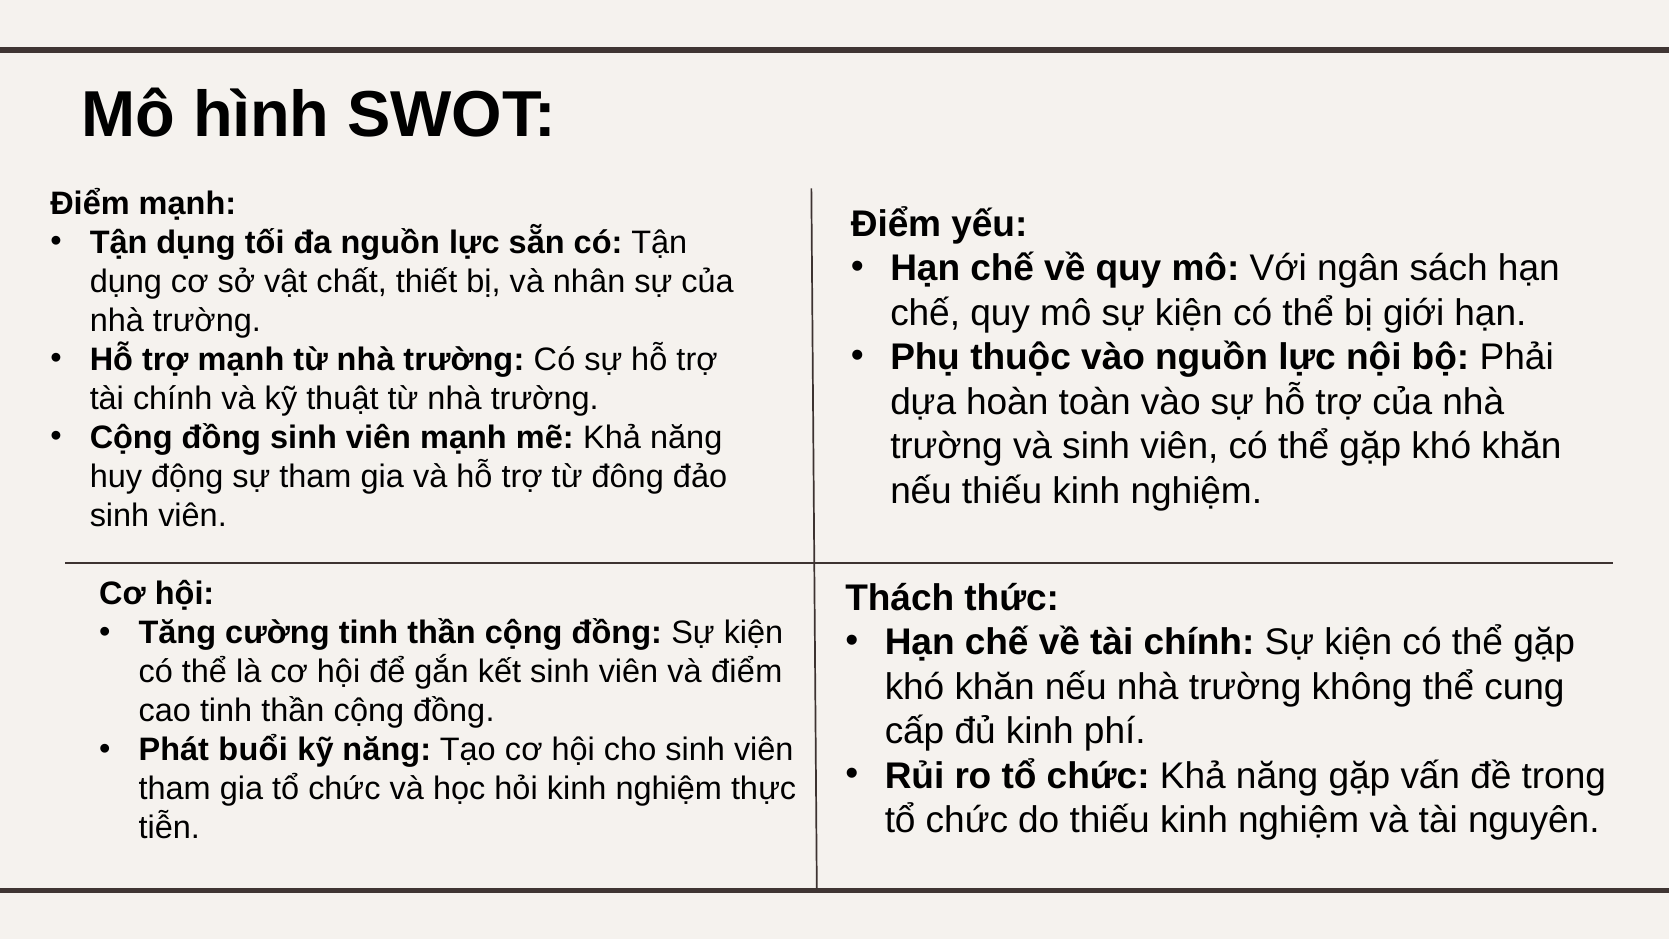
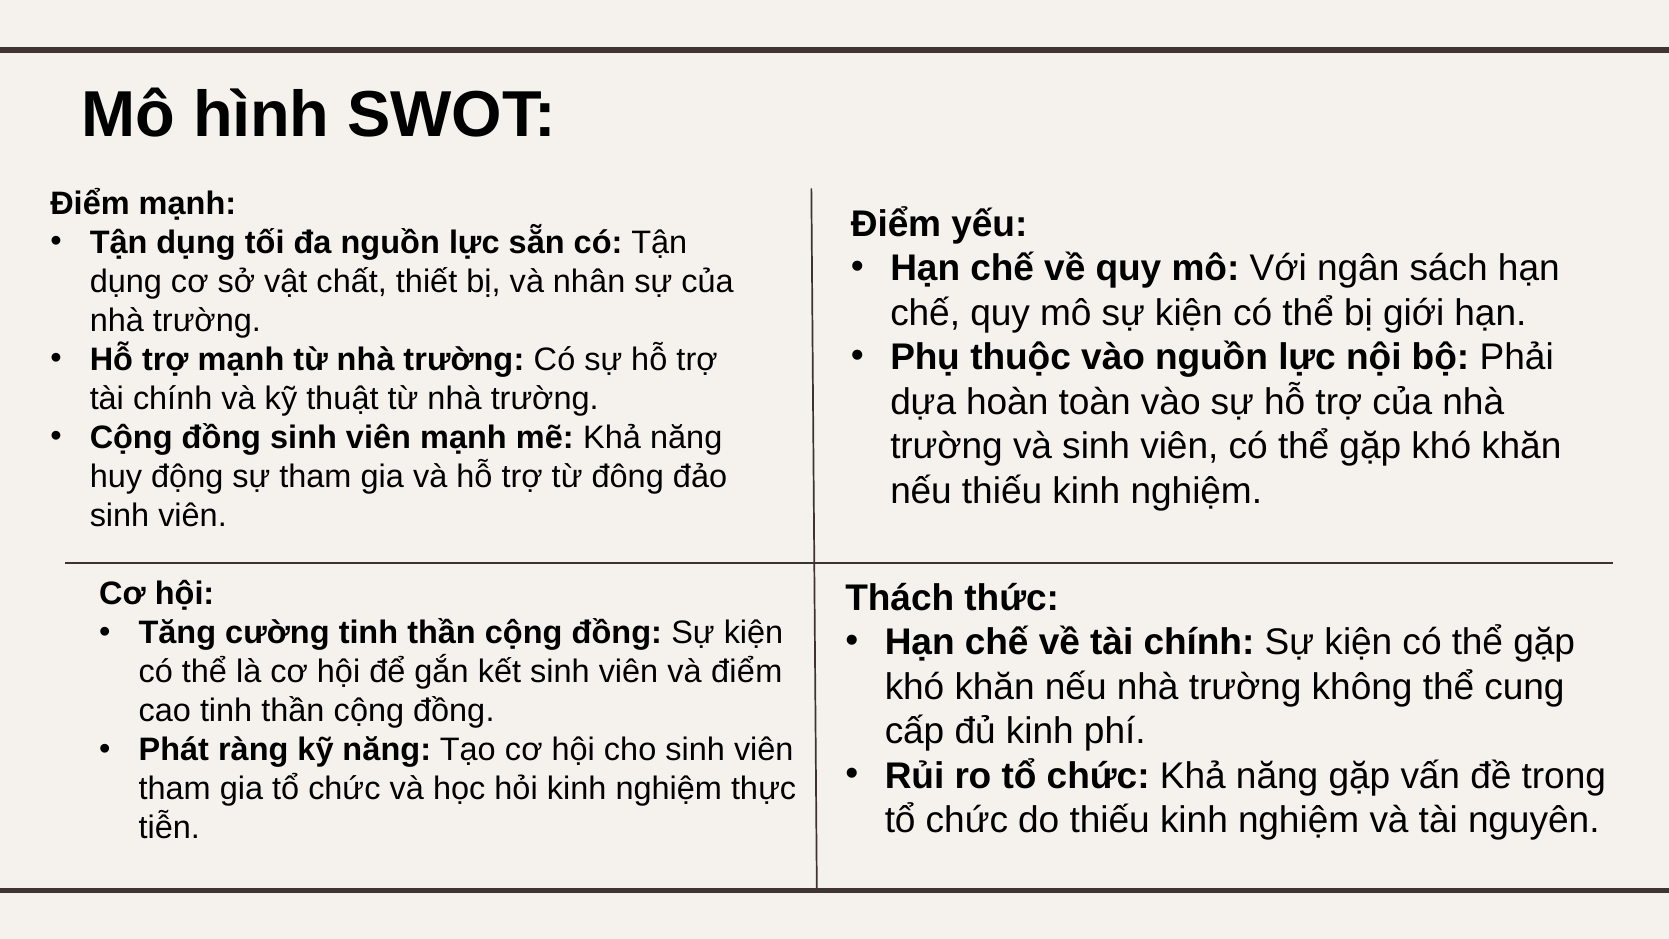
buổi: buổi -> ràng
